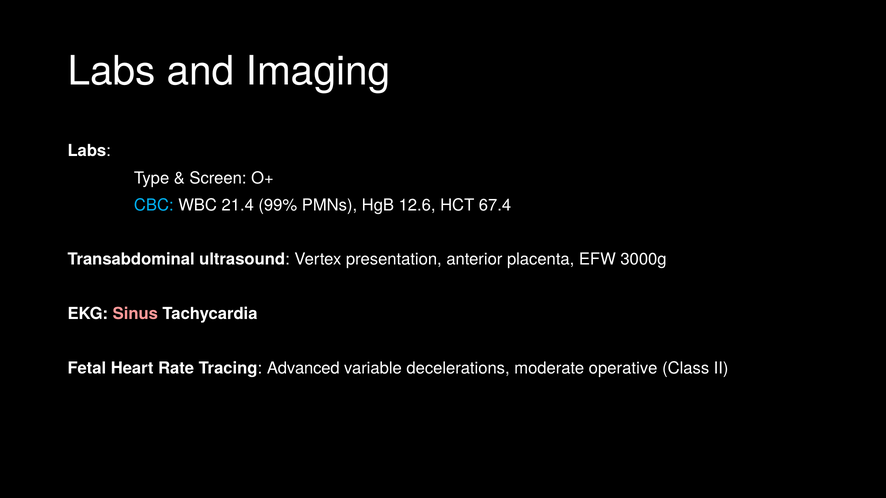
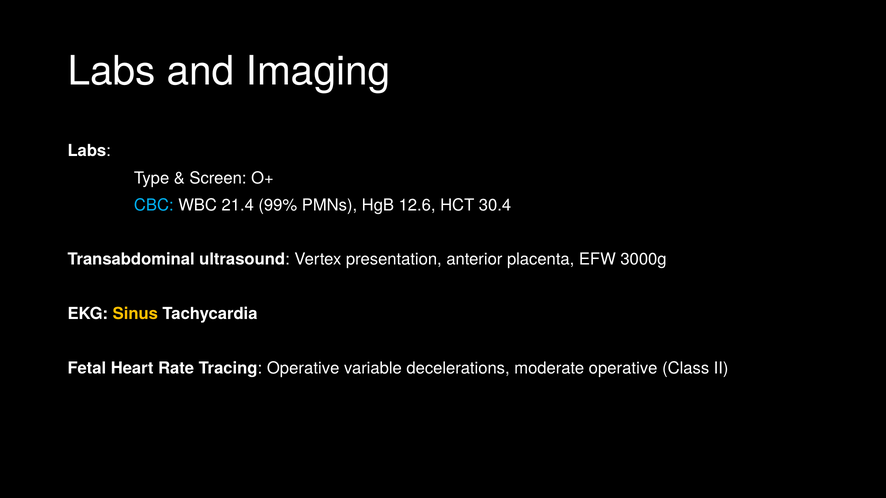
67.4: 67.4 -> 30.4
Sinus colour: pink -> yellow
Tracing Advanced: Advanced -> Operative
